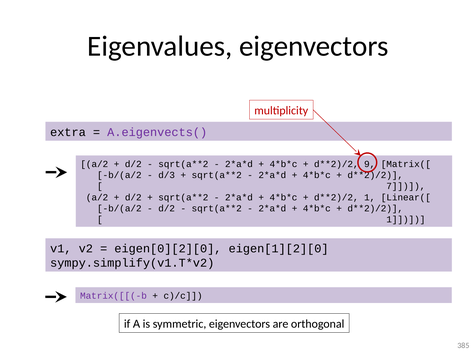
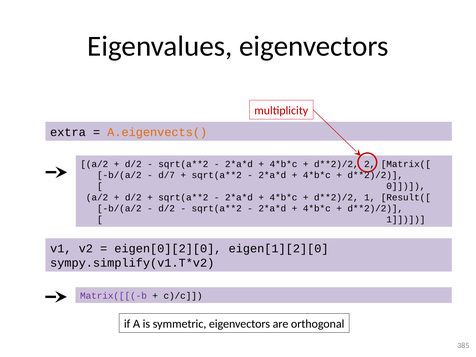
A.eigenvects( colour: purple -> orange
9: 9 -> 2
d/3: d/3 -> d/7
7: 7 -> 0
Linear([: Linear([ -> Result([
